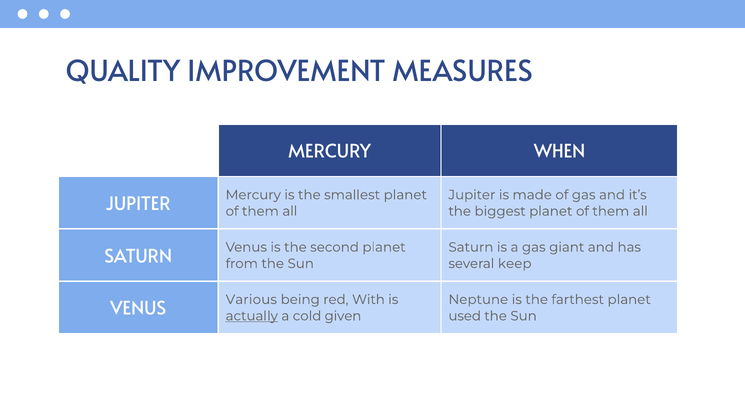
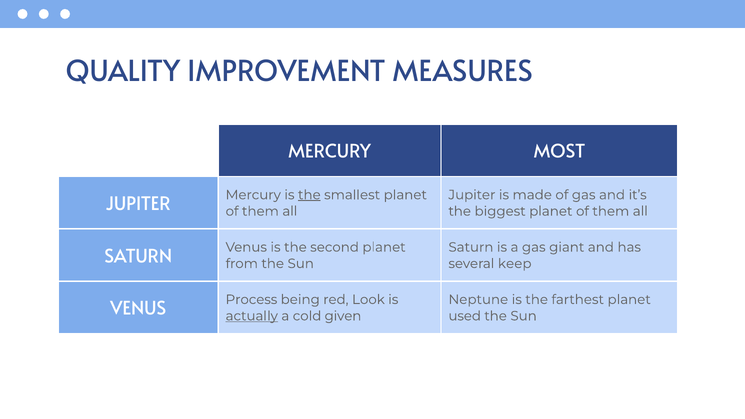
WHEN: WHEN -> MOST
the at (309, 195) underline: none -> present
Various: Various -> Process
With: With -> Look
